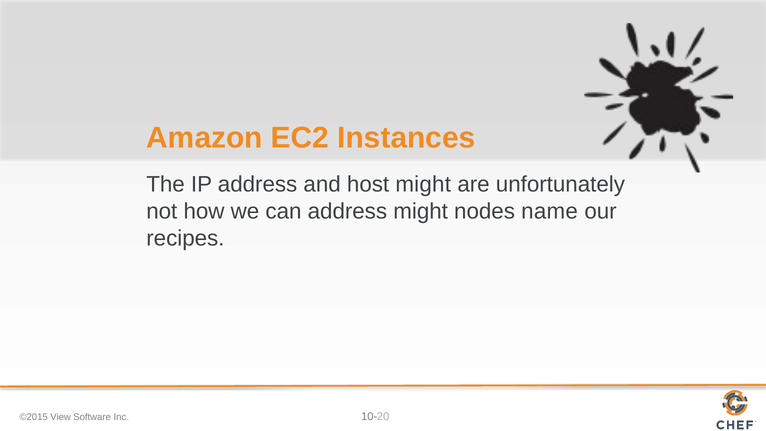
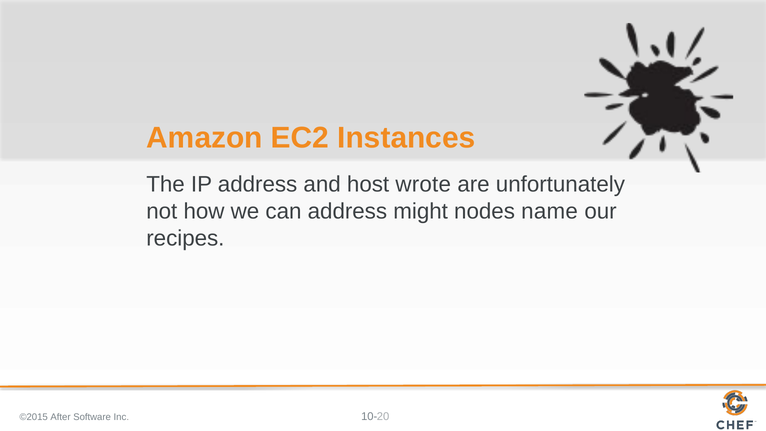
host might: might -> wrote
View: View -> After
